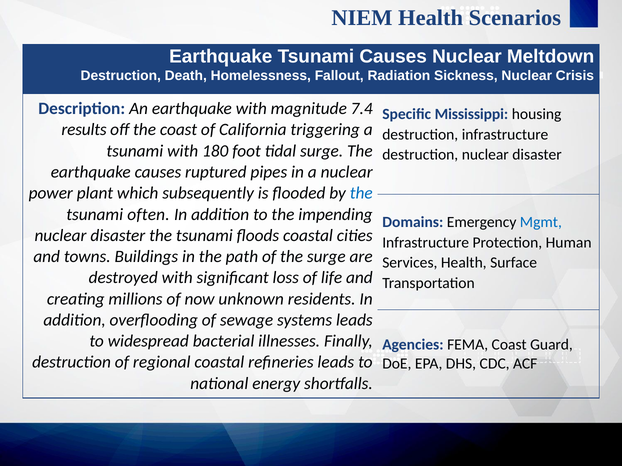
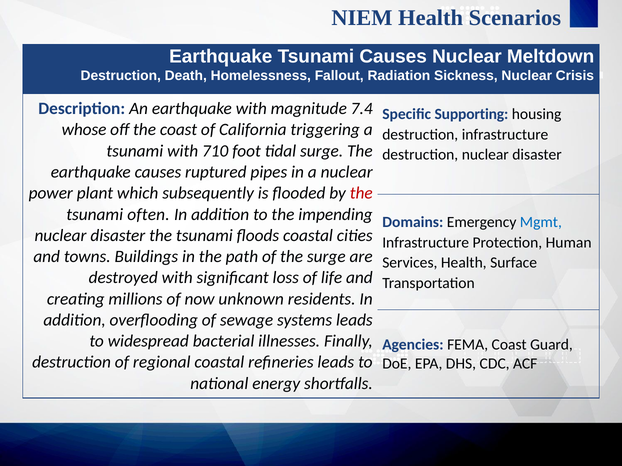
Mississippi: Mississippi -> Supporting
results: results -> whose
180: 180 -> 710
the at (361, 193) colour: blue -> red
